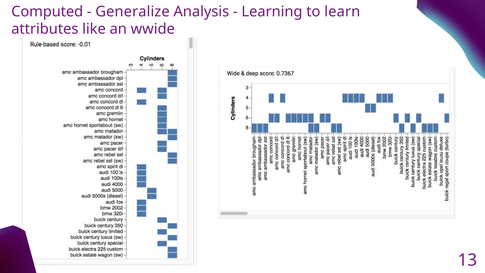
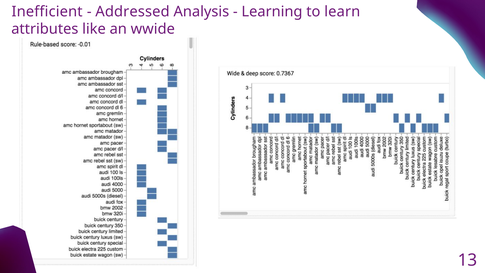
Computed: Computed -> Inefficient
Generalize: Generalize -> Addressed
